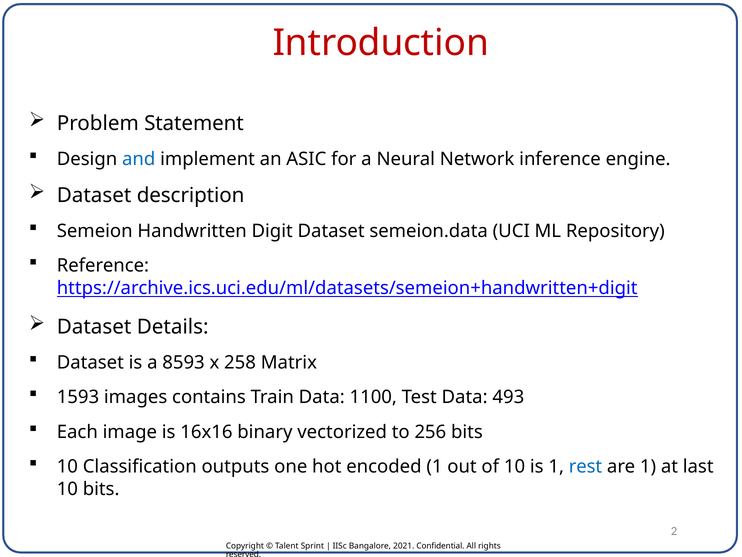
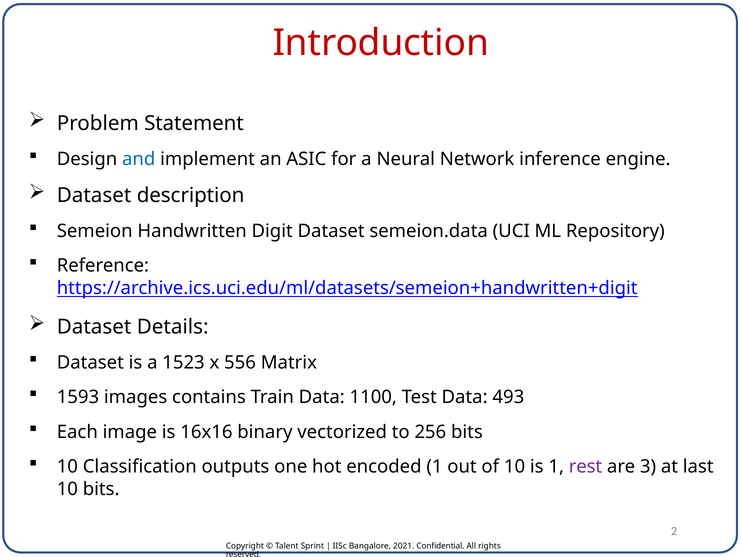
8593: 8593 -> 1523
258: 258 -> 556
rest colour: blue -> purple
are 1: 1 -> 3
